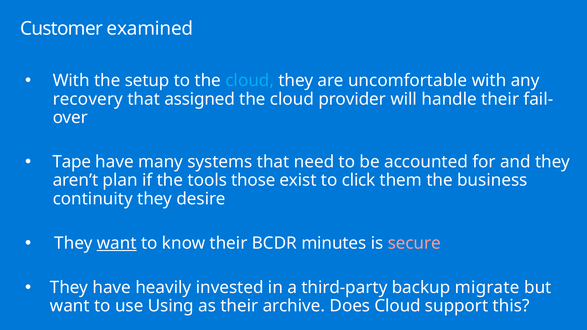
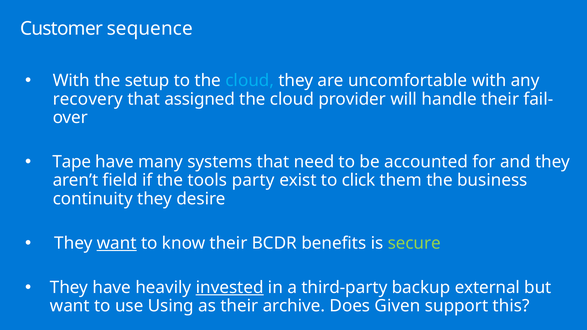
examined: examined -> sequence
plan: plan -> field
those: those -> party
minutes: minutes -> benefits
secure colour: pink -> light green
invested underline: none -> present
migrate: migrate -> external
Does Cloud: Cloud -> Given
